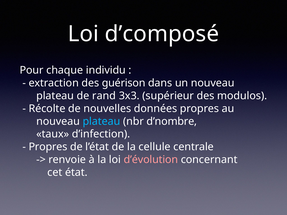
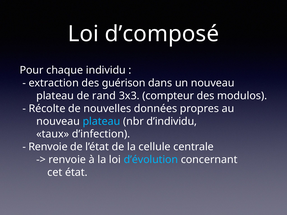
supérieur: supérieur -> compteur
d’nombre: d’nombre -> d’individu
Propres at (48, 147): Propres -> Renvoie
d’évolution colour: pink -> light blue
